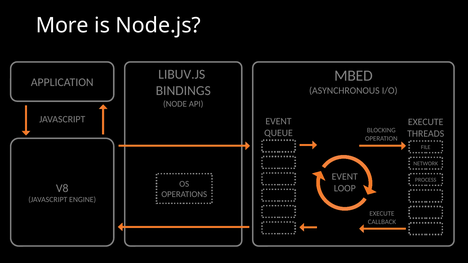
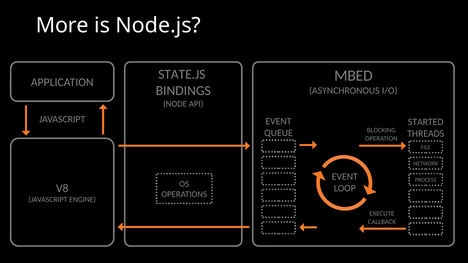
LIBUV.JS: LIBUV.JS -> STATE.JS
EXECUTE at (426, 122): EXECUTE -> STARTED
